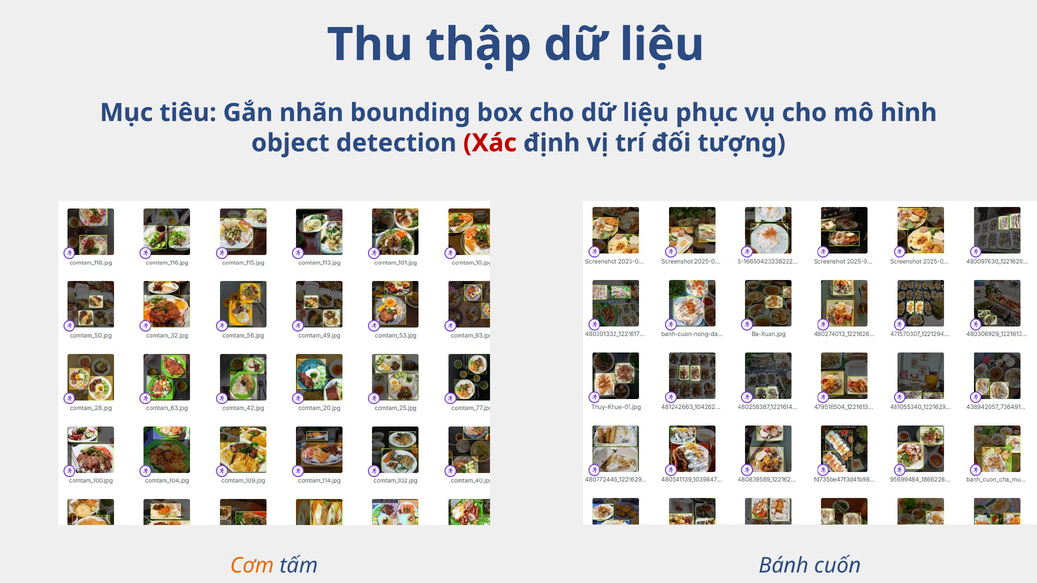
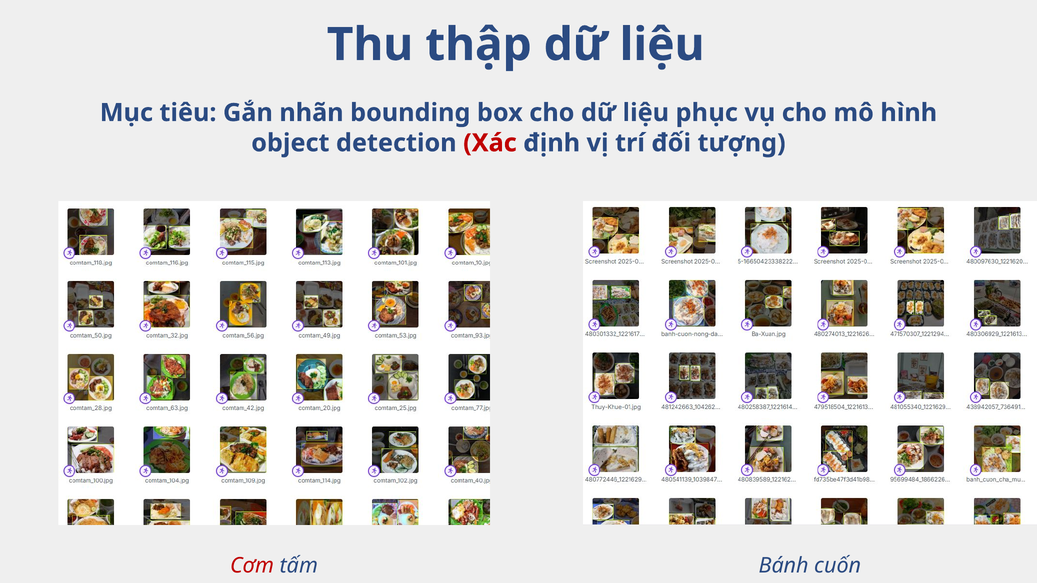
Cơm colour: orange -> red
